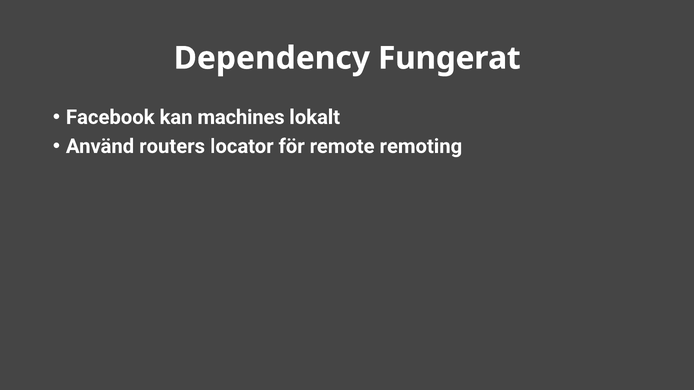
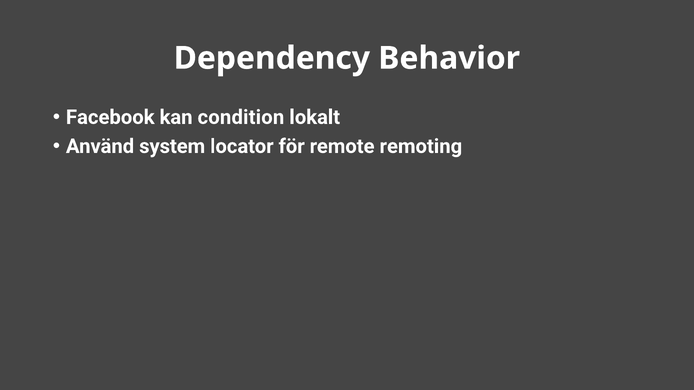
Fungerat: Fungerat -> Behavior
machines: machines -> condition
routers: routers -> system
